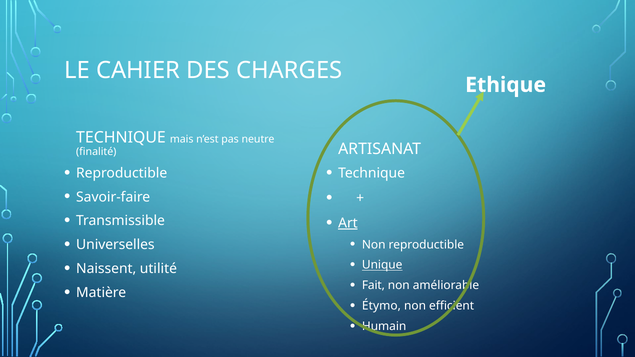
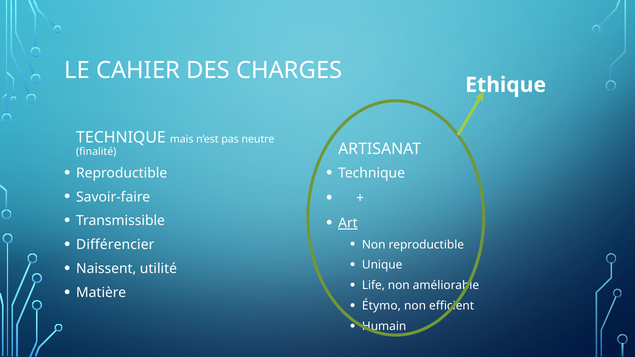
Universelles: Universelles -> Différencier
Unique underline: present -> none
Fait: Fait -> Life
